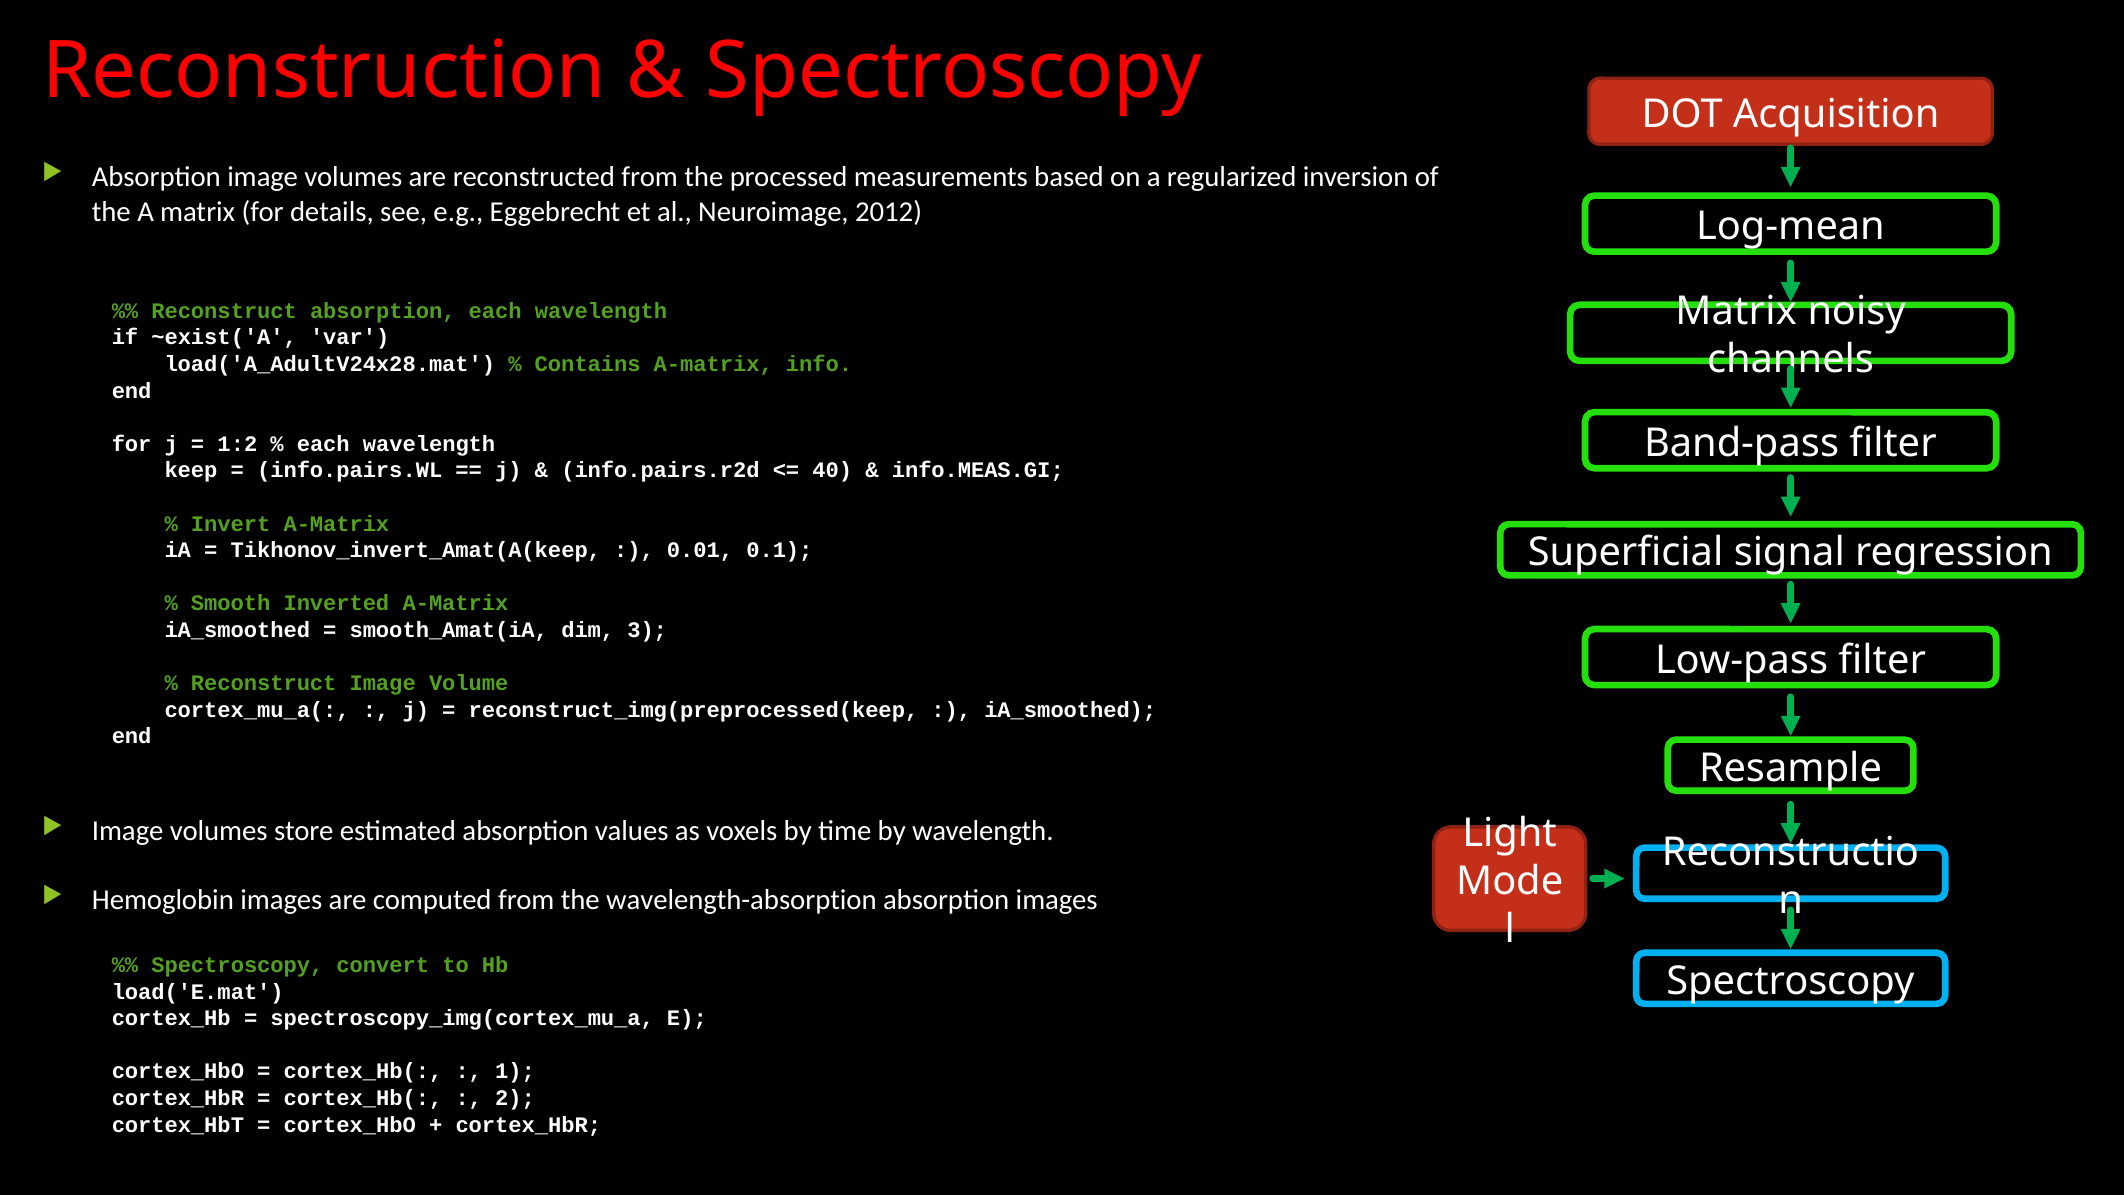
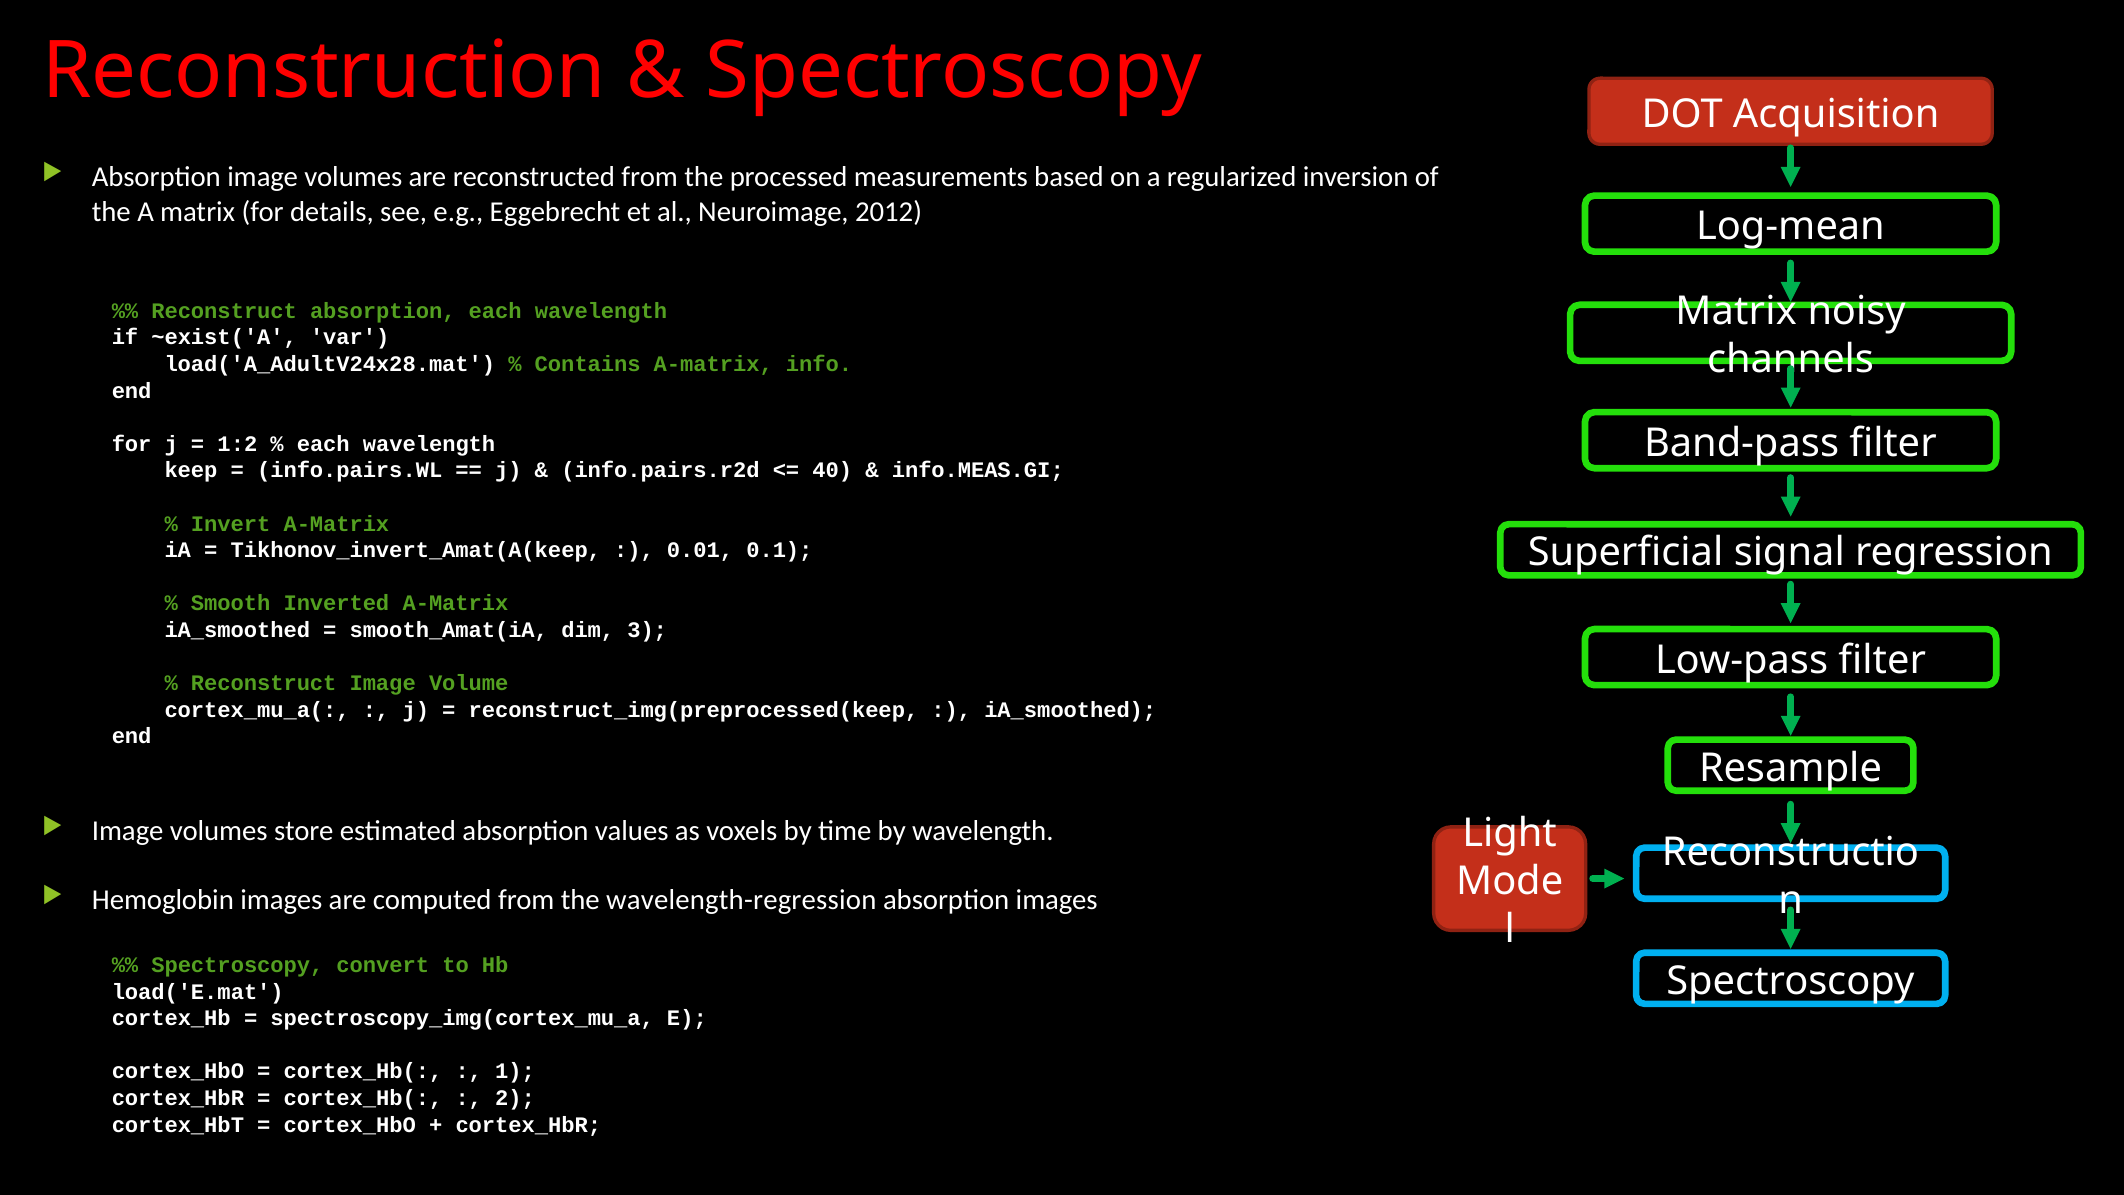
wavelength-absorption: wavelength-absorption -> wavelength-regression
